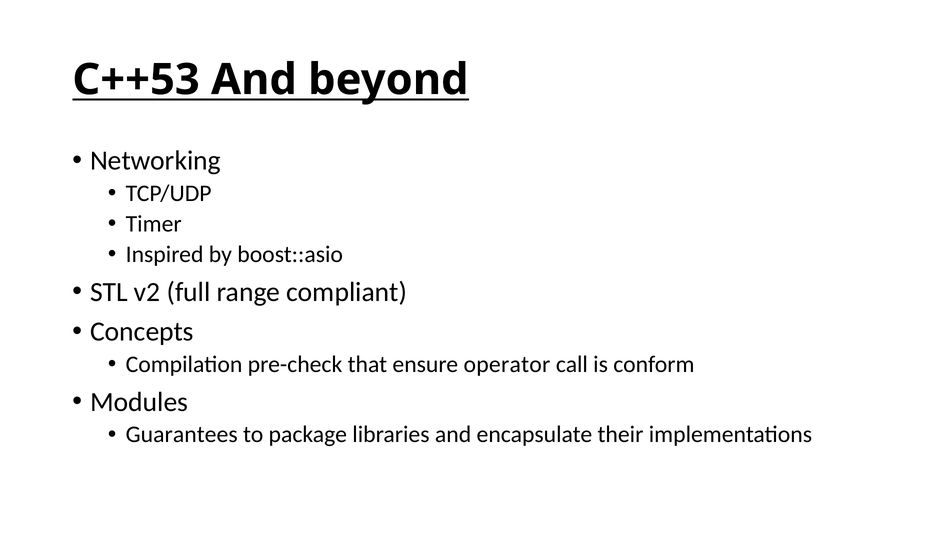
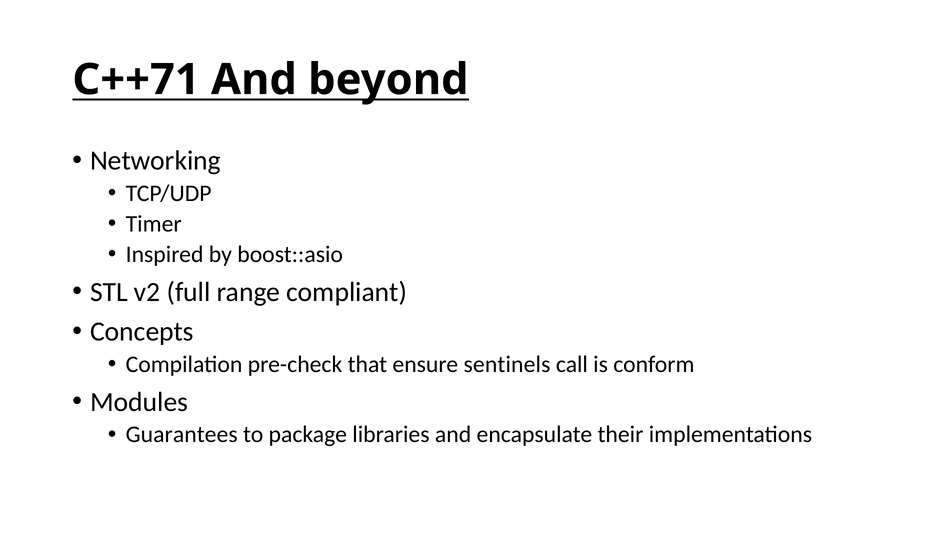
C++53: C++53 -> C++71
operator: operator -> sentinels
